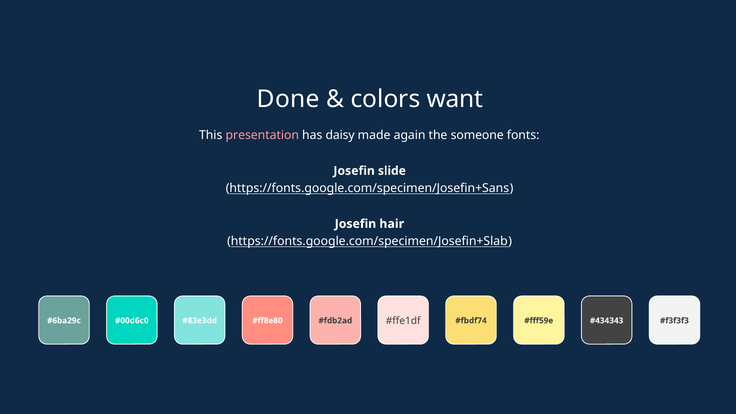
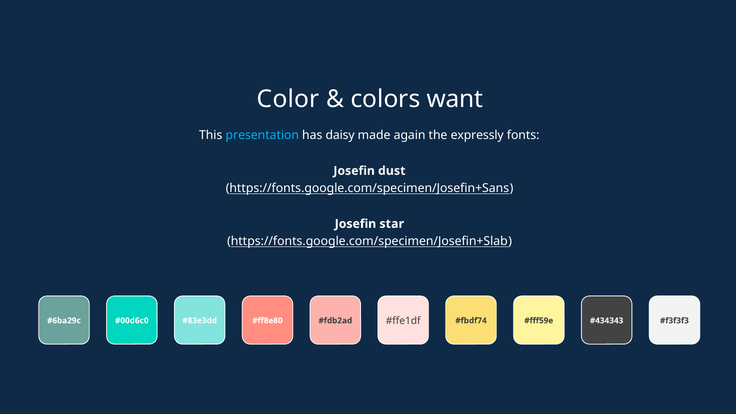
Done: Done -> Color
presentation colour: pink -> light blue
someone: someone -> expressly
slide: slide -> dust
hair: hair -> star
